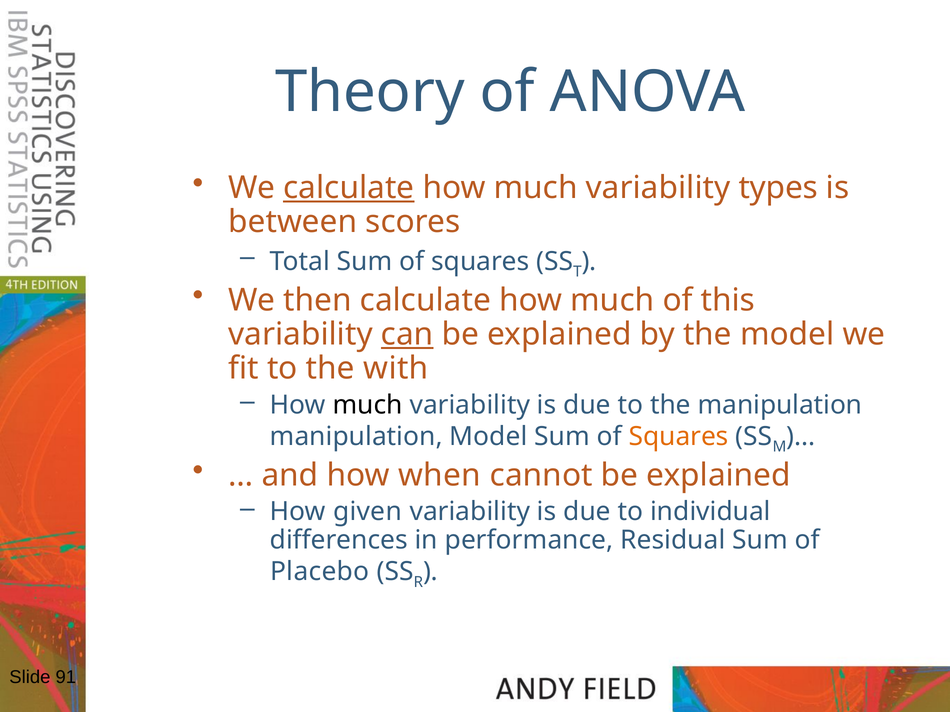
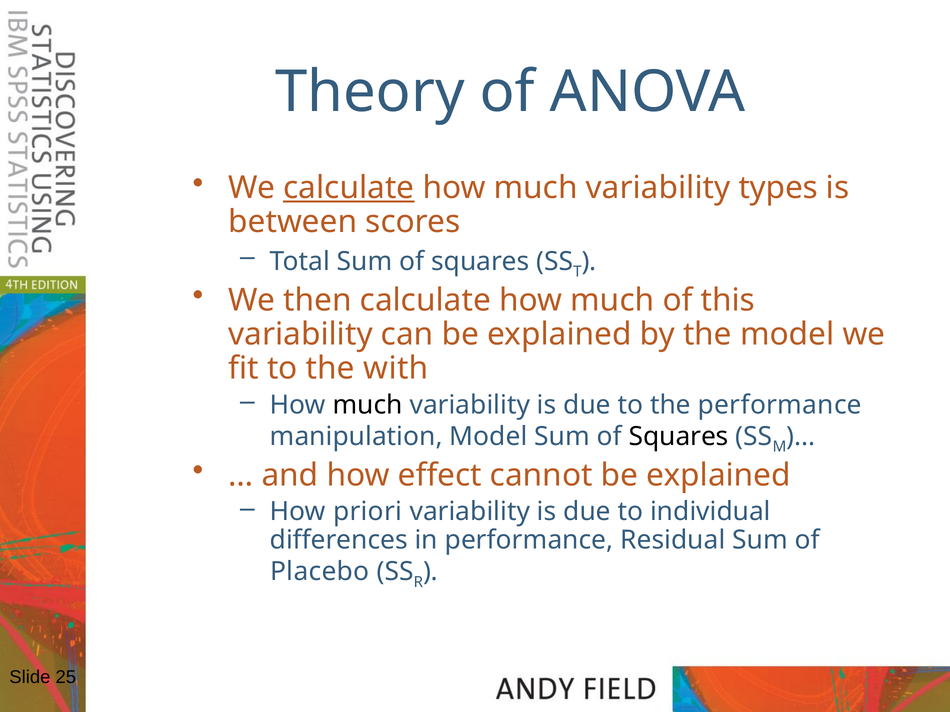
can underline: present -> none
the manipulation: manipulation -> performance
Squares at (679, 437) colour: orange -> black
when: when -> effect
given: given -> priori
91: 91 -> 25
